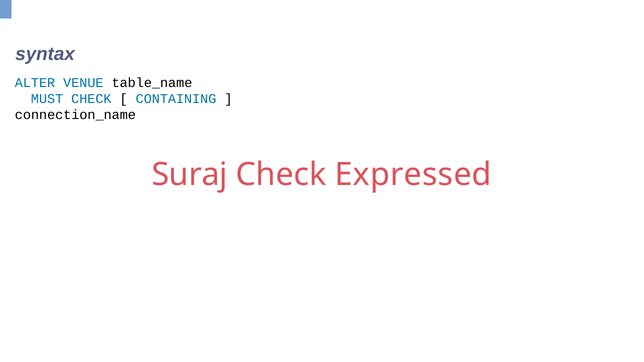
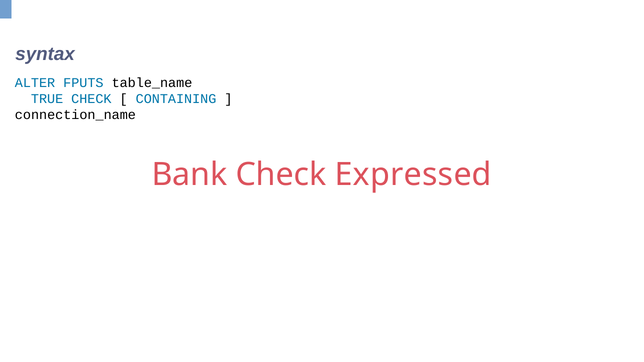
VENUE: VENUE -> FPUTS
MUST: MUST -> TRUE
Suraj: Suraj -> Bank
